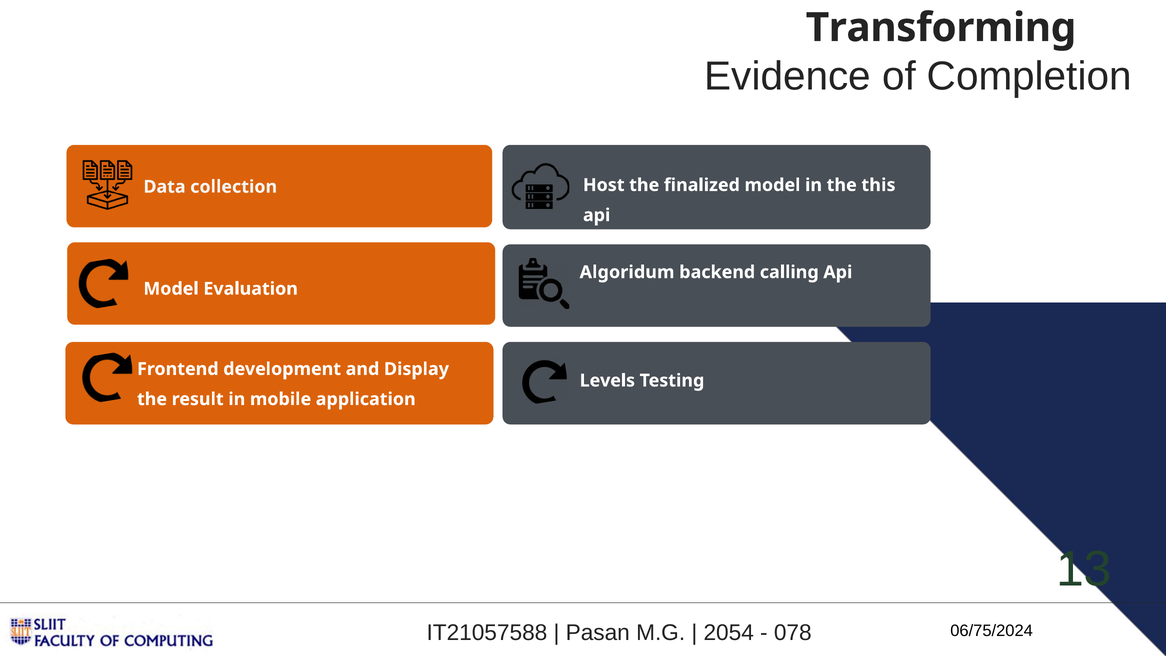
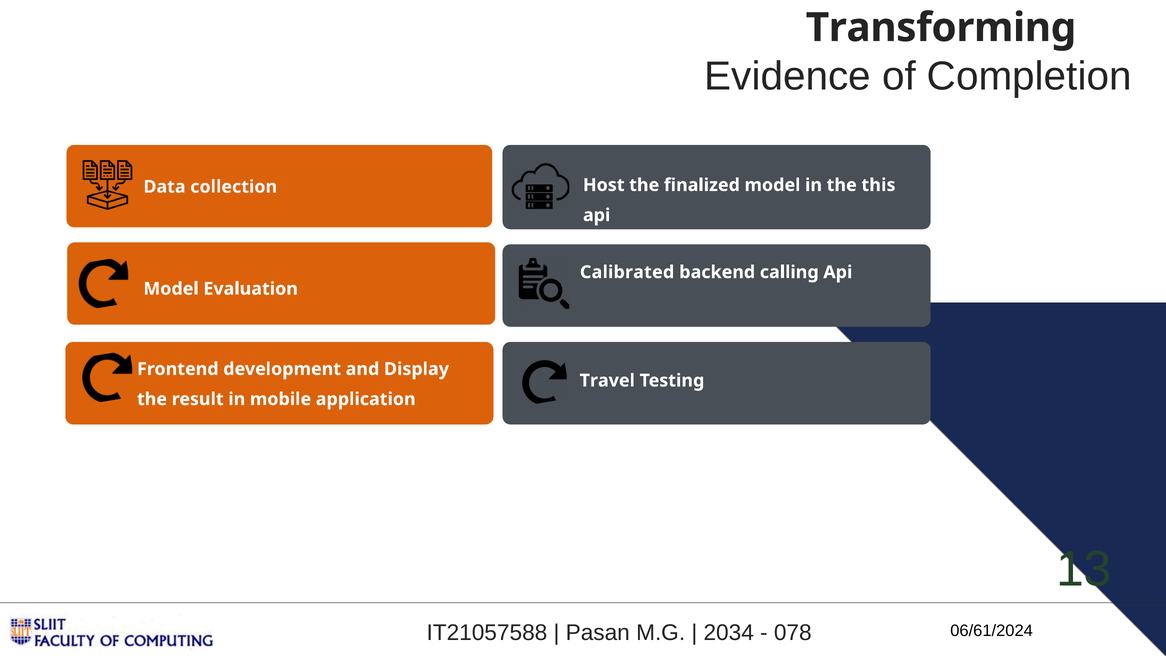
Algoridum: Algoridum -> Calibrated
Levels: Levels -> Travel
2054: 2054 -> 2034
06/75/2024: 06/75/2024 -> 06/61/2024
